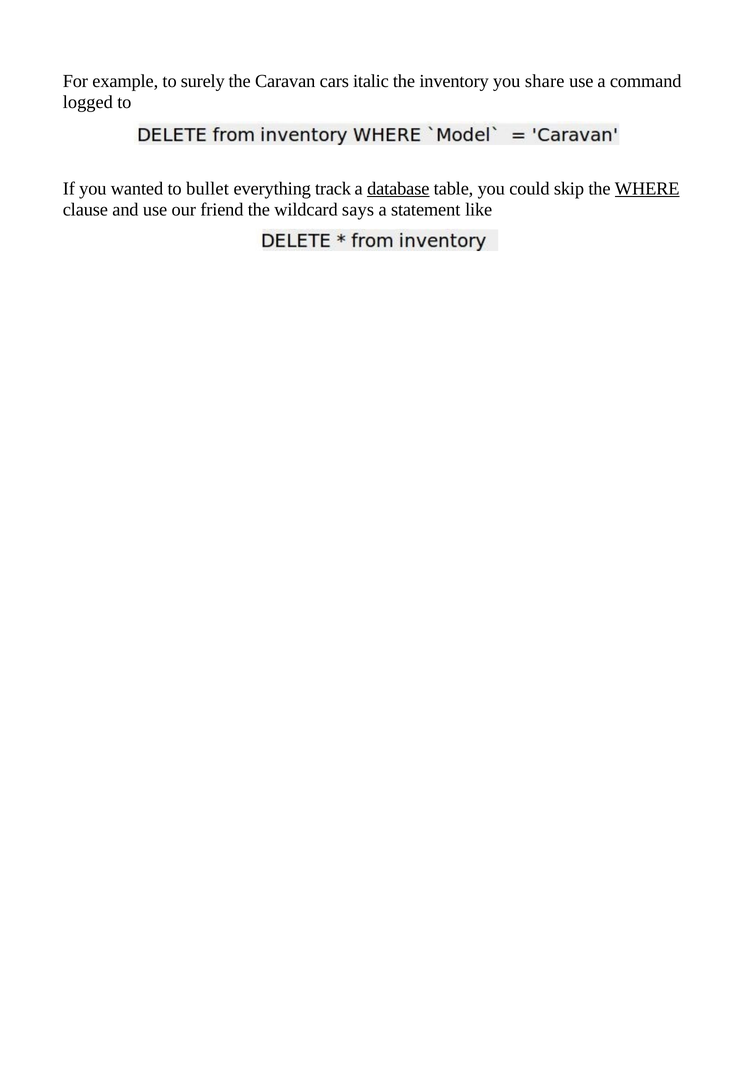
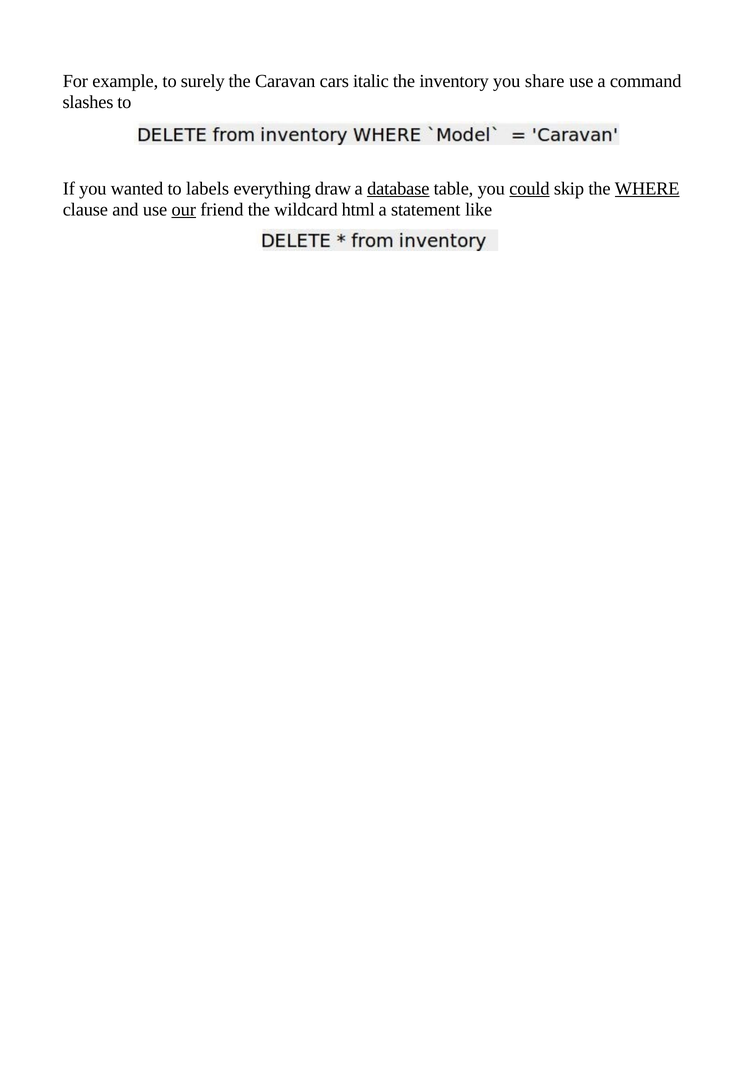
logged: logged -> slashes
bullet: bullet -> labels
track: track -> draw
could underline: none -> present
our underline: none -> present
says: says -> html
